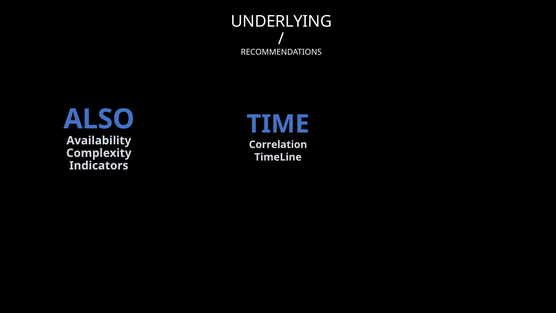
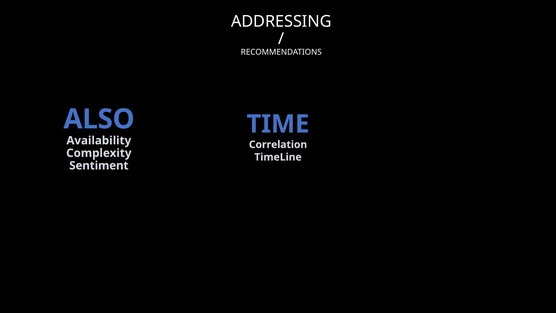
UNDERLYING: UNDERLYING -> ADDRESSING
Indicators: Indicators -> Sentiment
